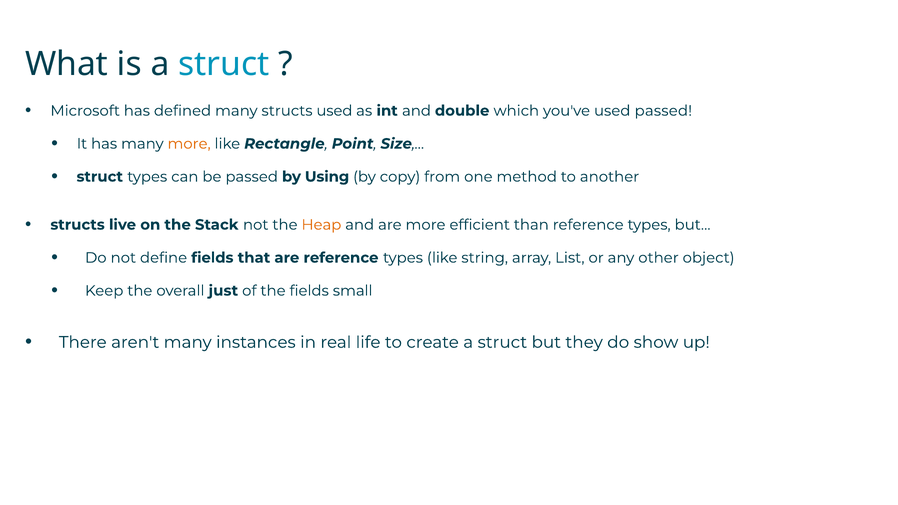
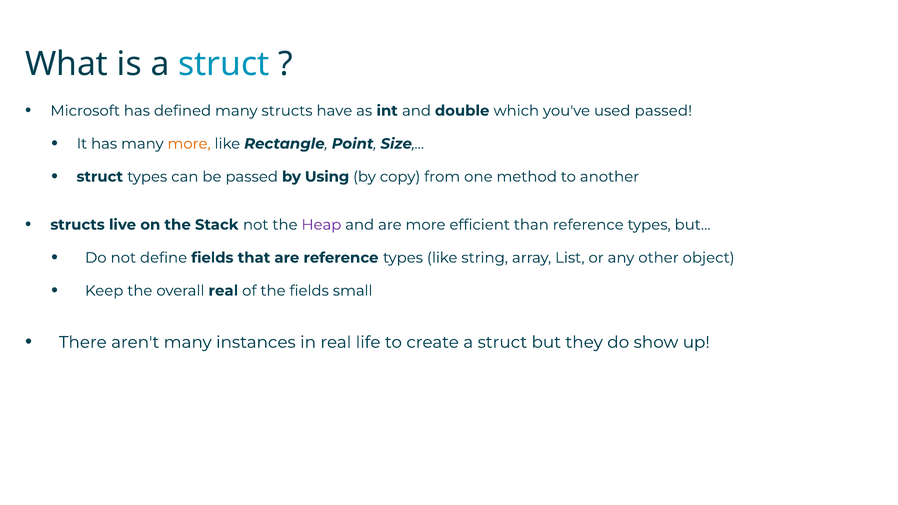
structs used: used -> have
Heap colour: orange -> purple
overall just: just -> real
